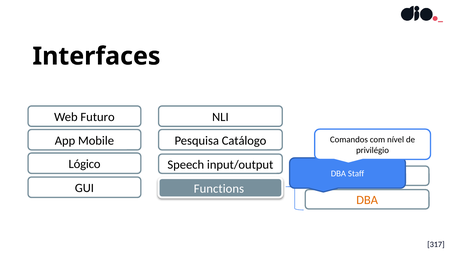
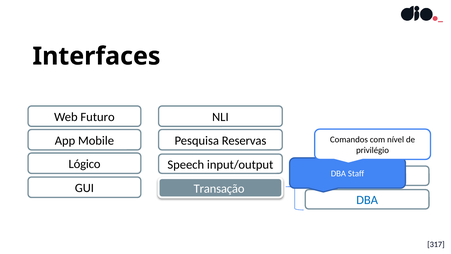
Catálogo: Catálogo -> Reservas
Functions: Functions -> Transação
DBA at (367, 200) colour: orange -> blue
